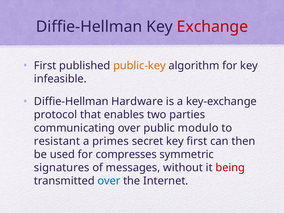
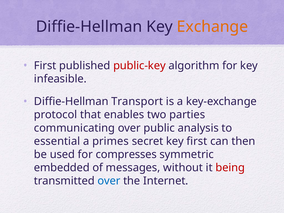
Exchange colour: red -> orange
public-key colour: orange -> red
Hardware: Hardware -> Transport
modulo: modulo -> analysis
resistant: resistant -> essential
signatures: signatures -> embedded
